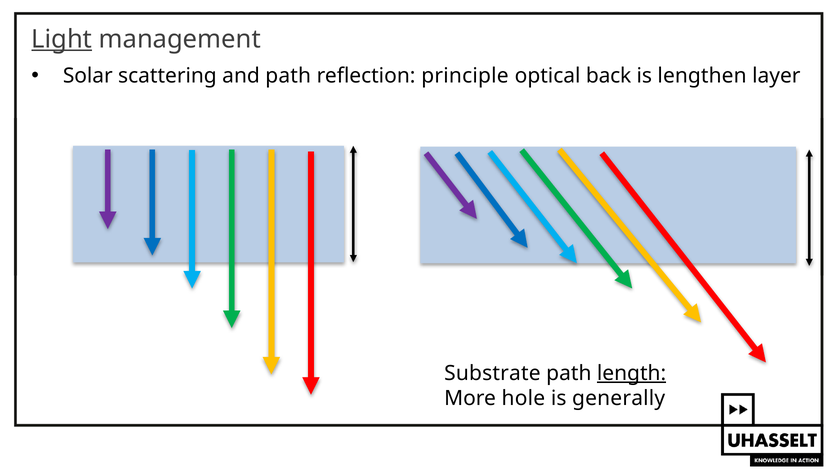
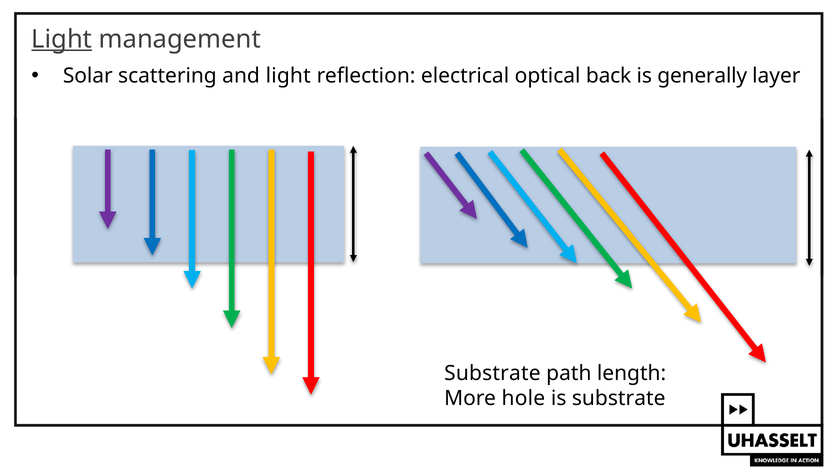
and path: path -> light
principle: principle -> electrical
lengthen: lengthen -> generally
length underline: present -> none
is generally: generally -> substrate
